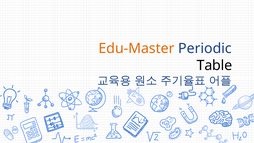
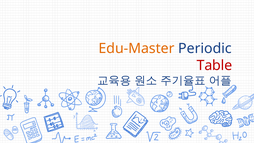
Table colour: black -> red
